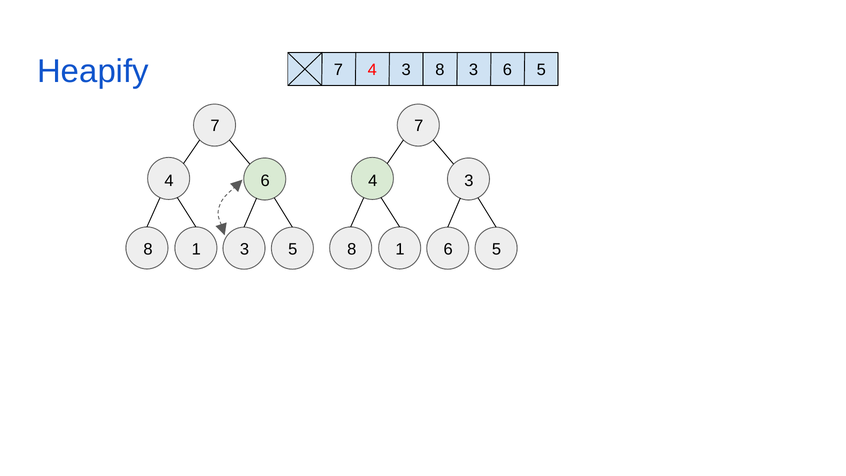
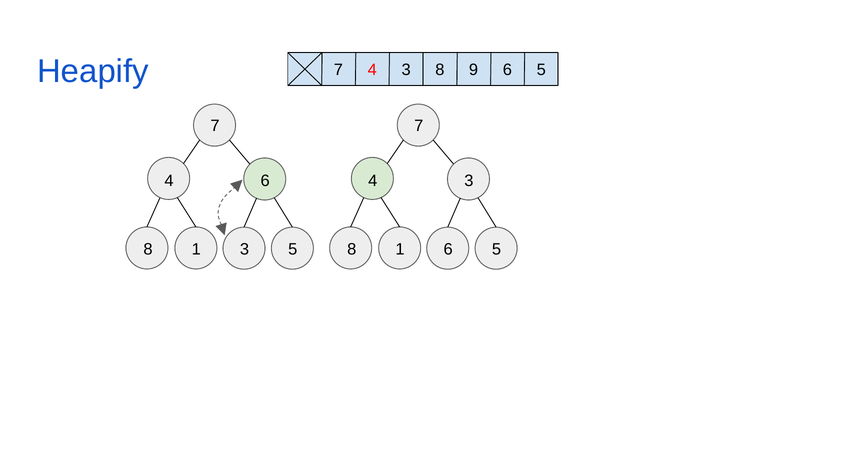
8 3: 3 -> 9
